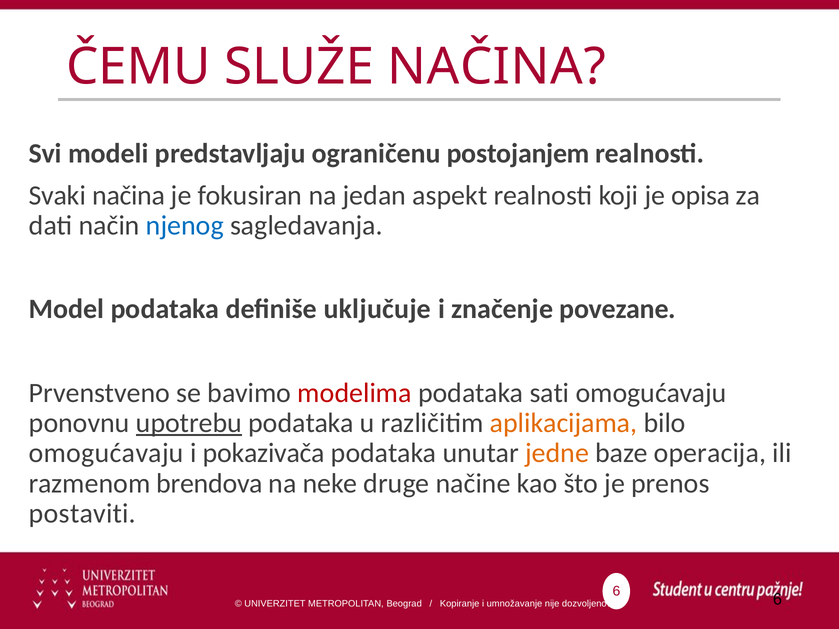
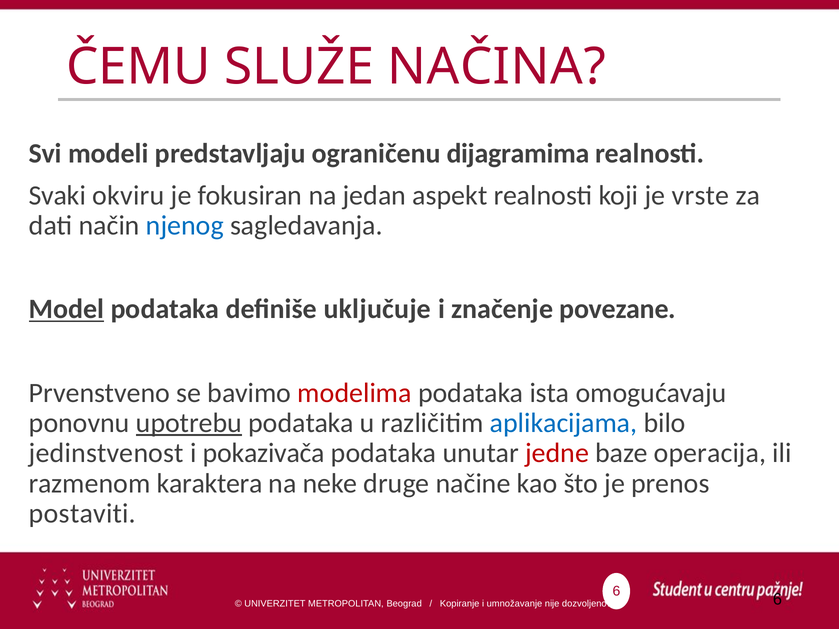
postojanjem: postojanjem -> dijagramima
Svaki načina: načina -> okviru
opisa: opisa -> vrste
Model underline: none -> present
sati: sati -> ista
aplikacijama colour: orange -> blue
omogućavaju at (106, 453): omogućavaju -> jedinstvenost
jedne colour: orange -> red
brendova: brendova -> karaktera
